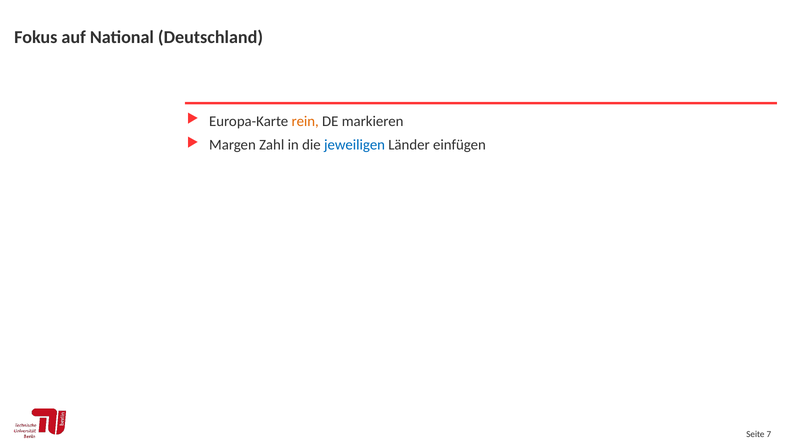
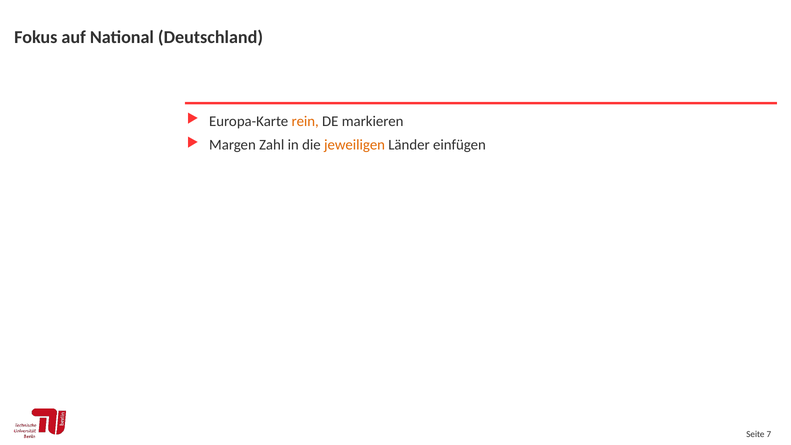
jeweiligen colour: blue -> orange
